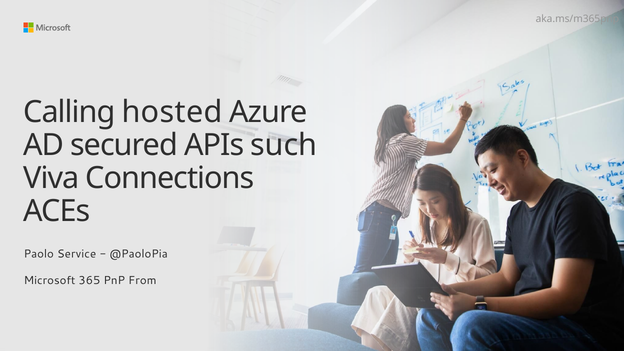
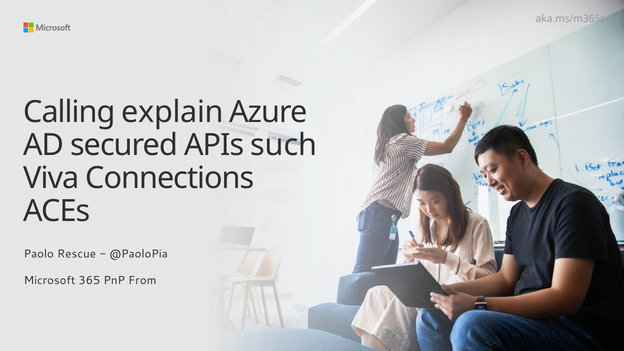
hosted: hosted -> explain
Service: Service -> Rescue
